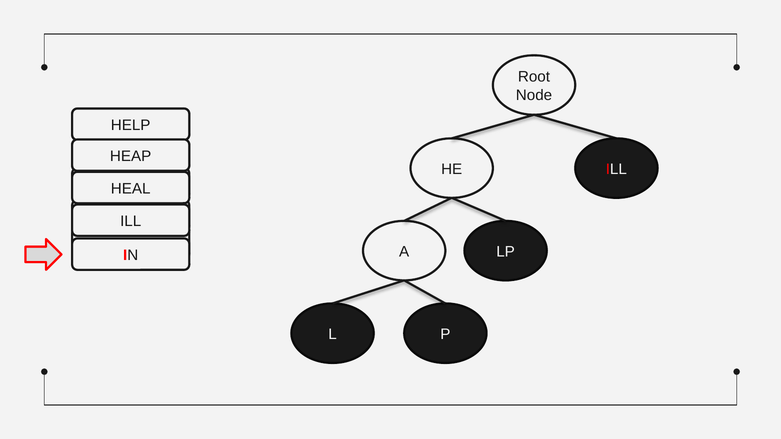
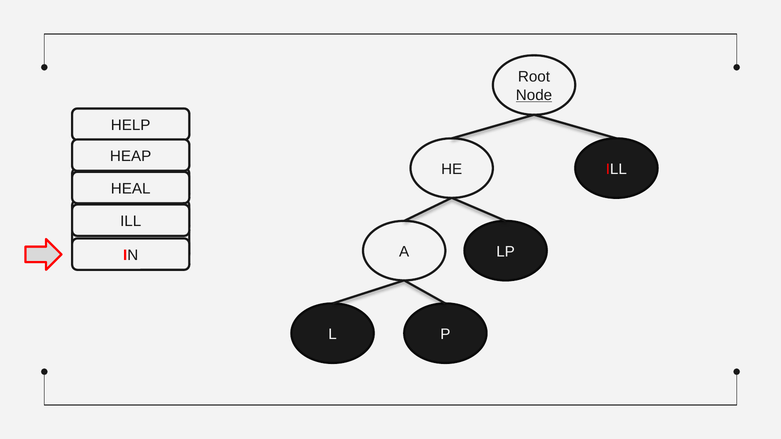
Node underline: none -> present
